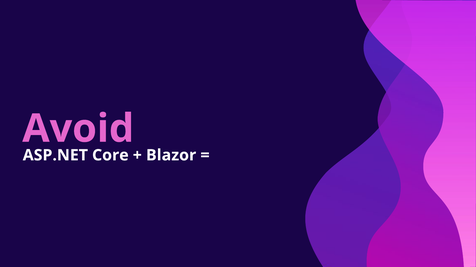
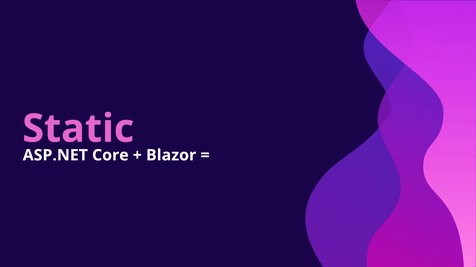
Avoid: Avoid -> Static
